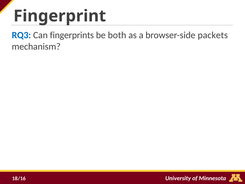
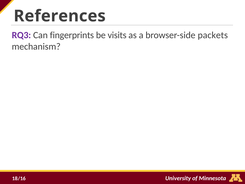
Fingerprint: Fingerprint -> References
RQ3 colour: blue -> purple
both: both -> visits
